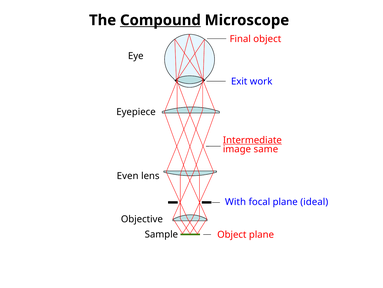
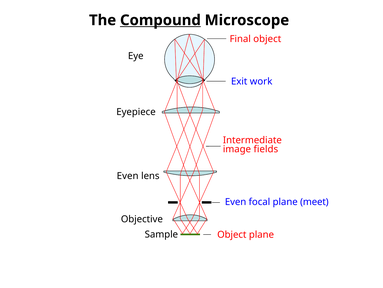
Intermediate underline: present -> none
same: same -> fields
With at (235, 202): With -> Even
ideal: ideal -> meet
